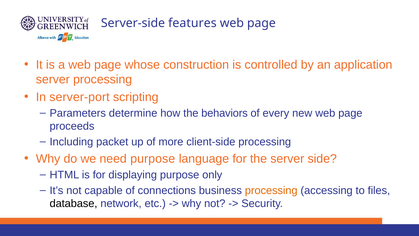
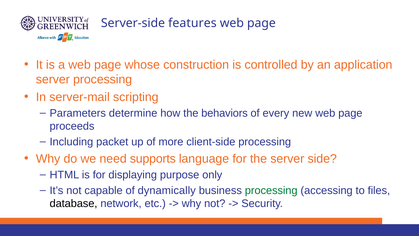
server-port: server-port -> server-mail
need purpose: purpose -> supports
connections: connections -> dynamically
processing at (271, 190) colour: orange -> green
